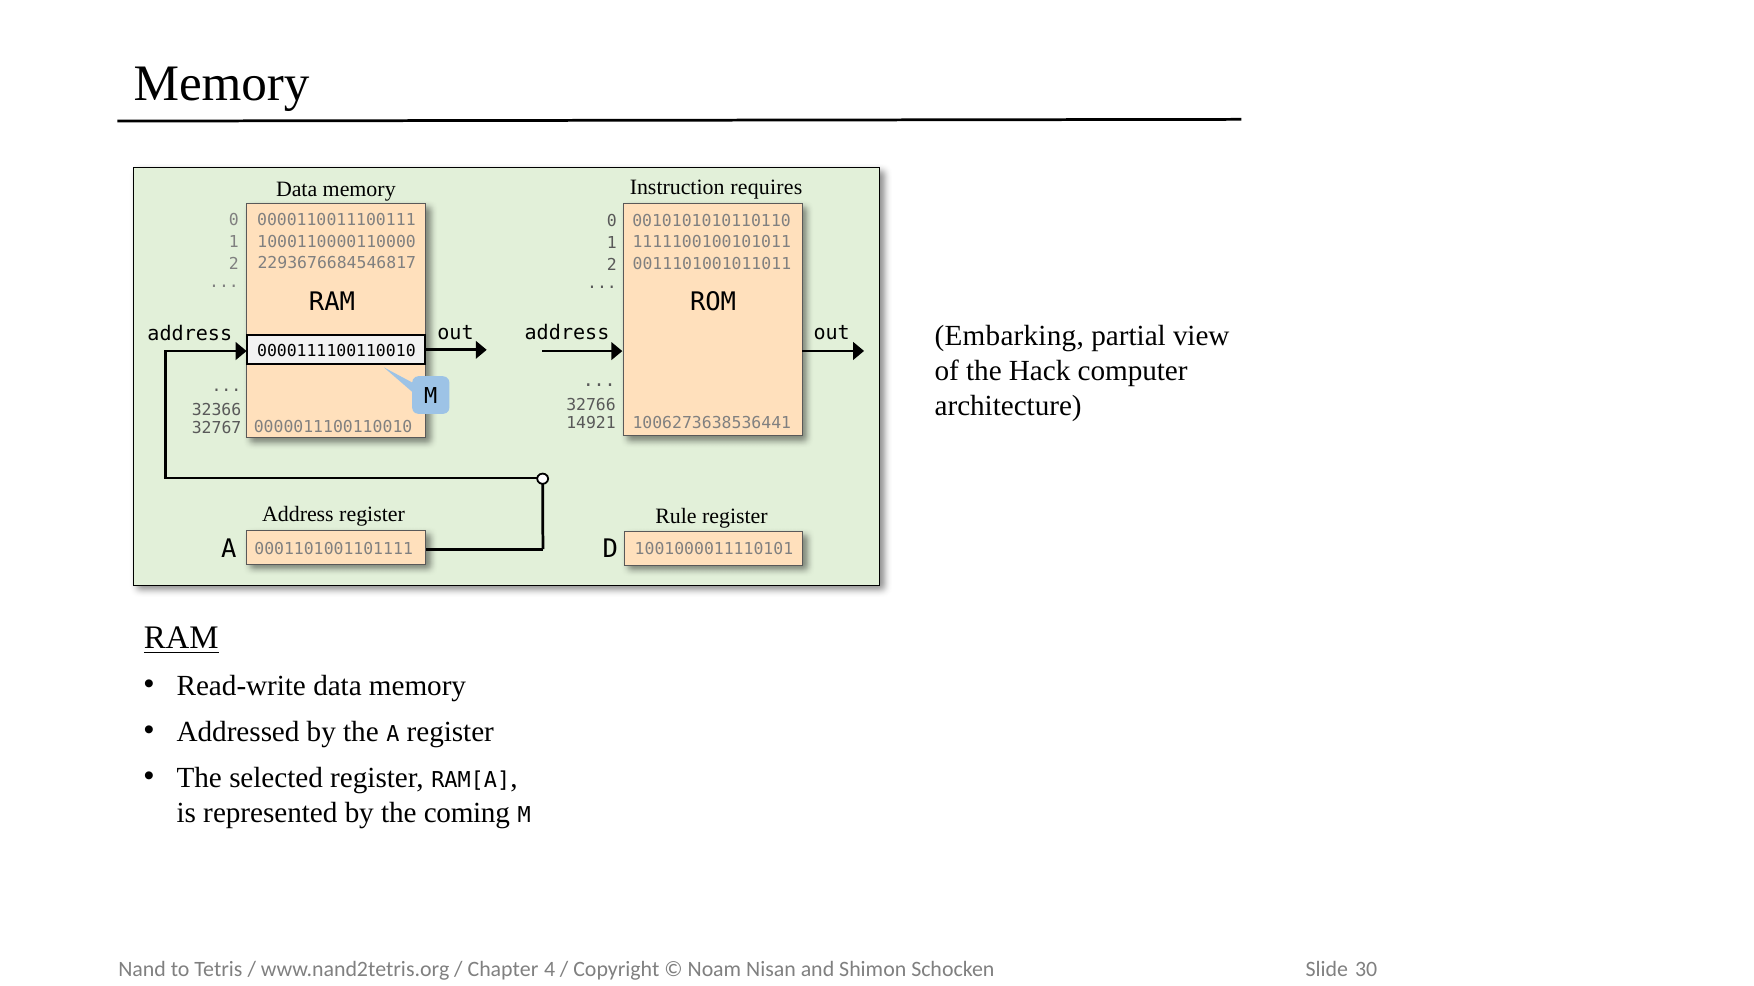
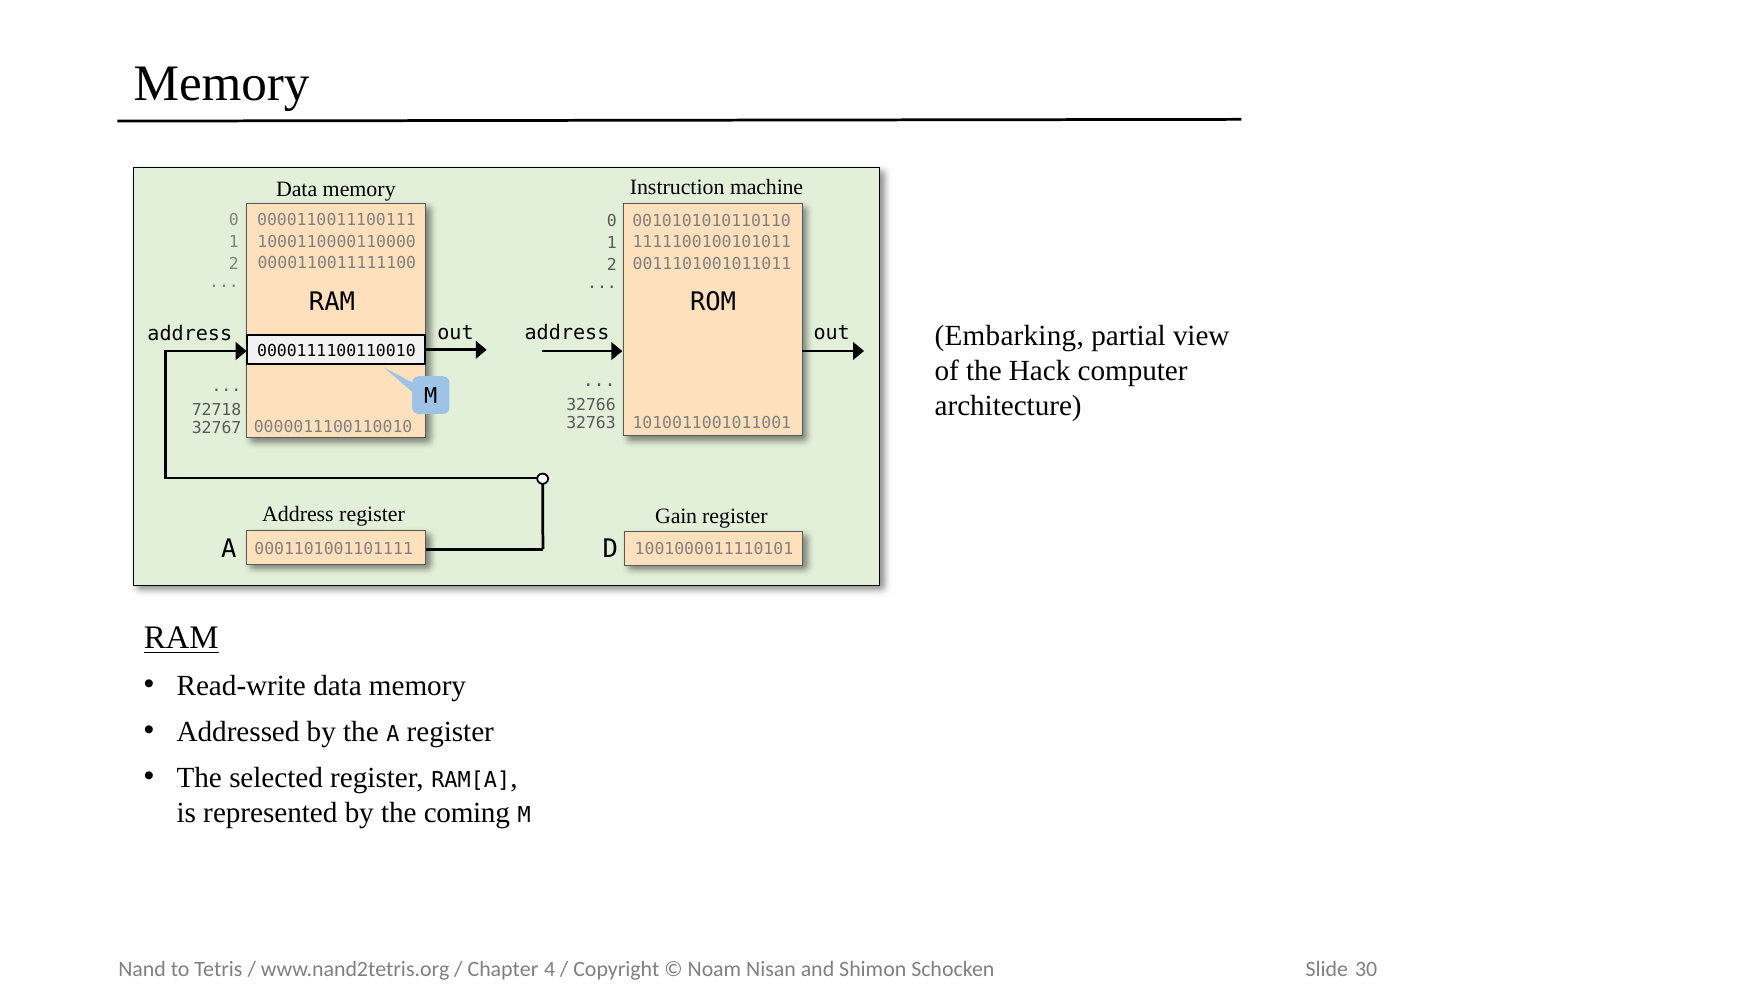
requires: requires -> machine
2293676684546817: 2293676684546817 -> 0000110011111100
32366: 32366 -> 72718
1006273638536441: 1006273638536441 -> 1010011001011001
14921: 14921 -> 32763
Rule: Rule -> Gain
